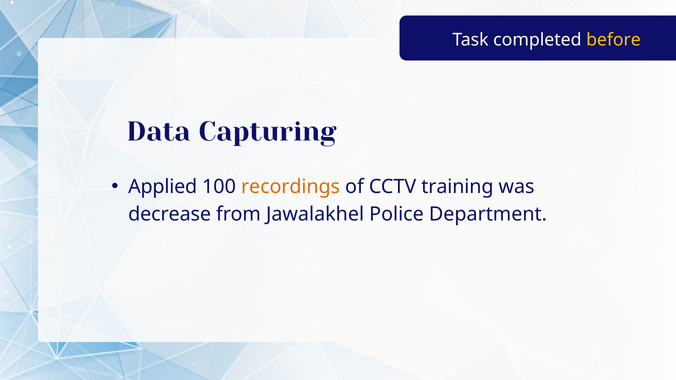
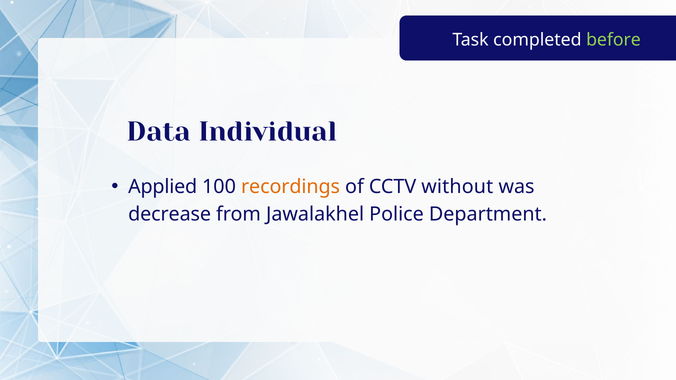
before colour: yellow -> light green
Capturing: Capturing -> Individual
training: training -> without
